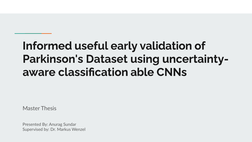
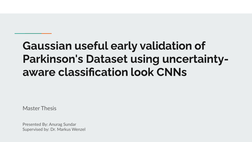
Informed: Informed -> Gaussian
able: able -> look
